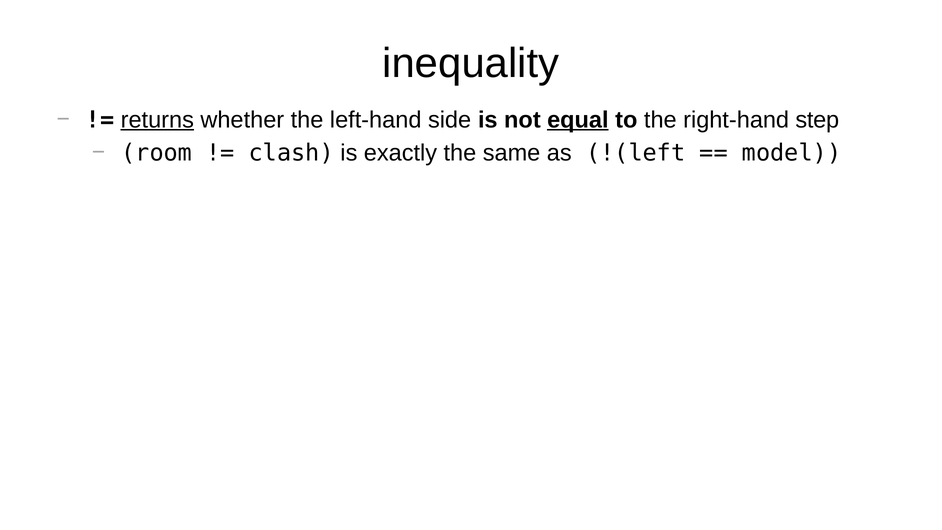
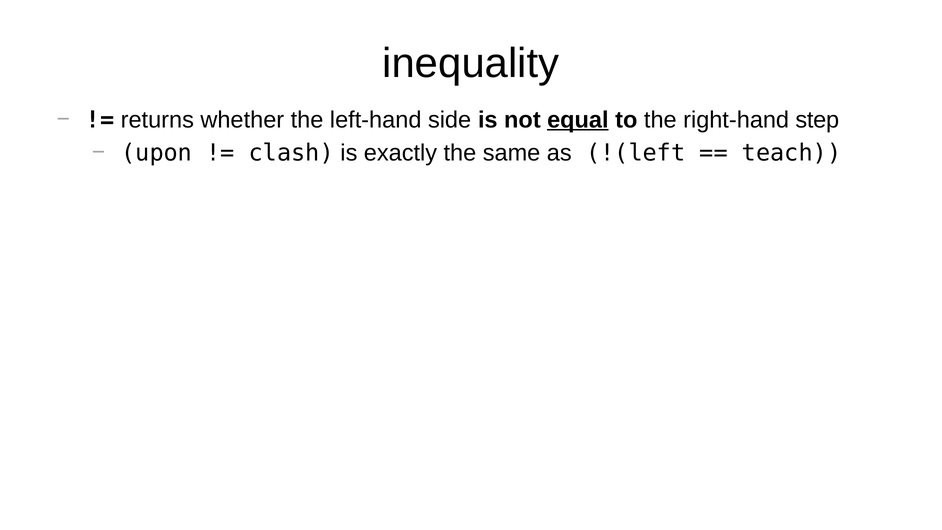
returns underline: present -> none
room: room -> upon
model: model -> teach
